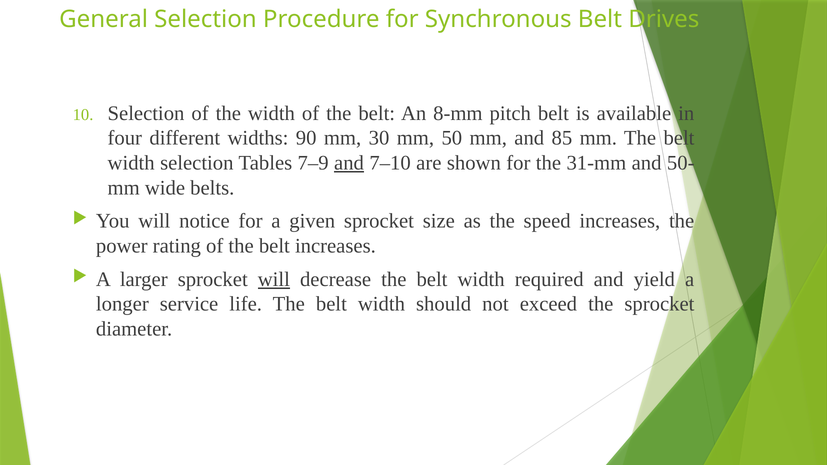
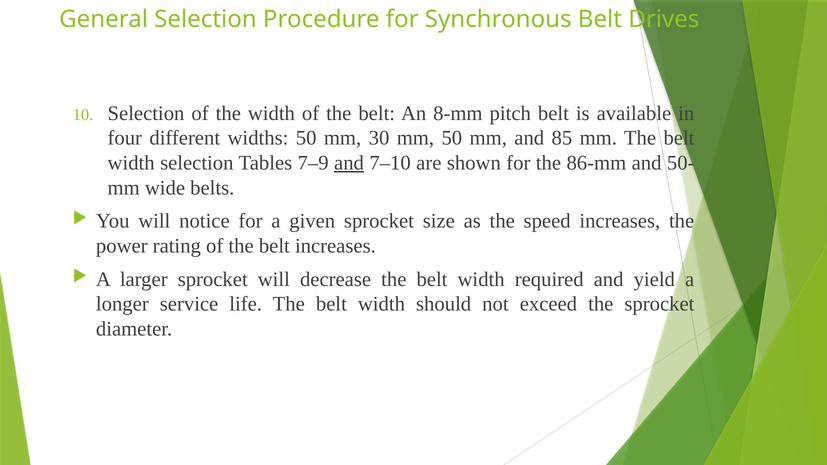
widths 90: 90 -> 50
31-mm: 31-mm -> 86-mm
will at (274, 279) underline: present -> none
